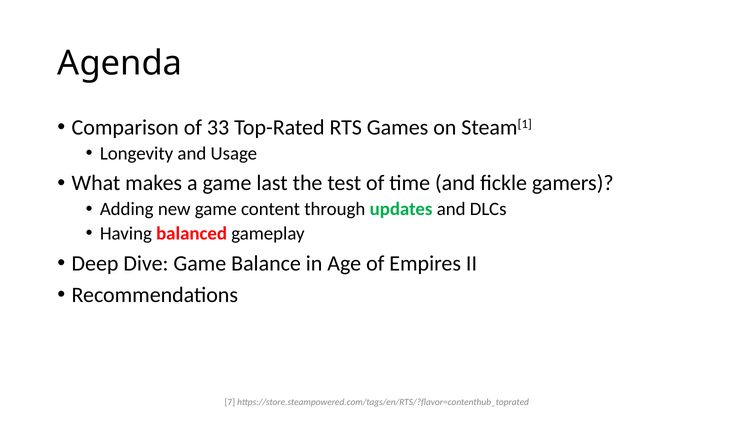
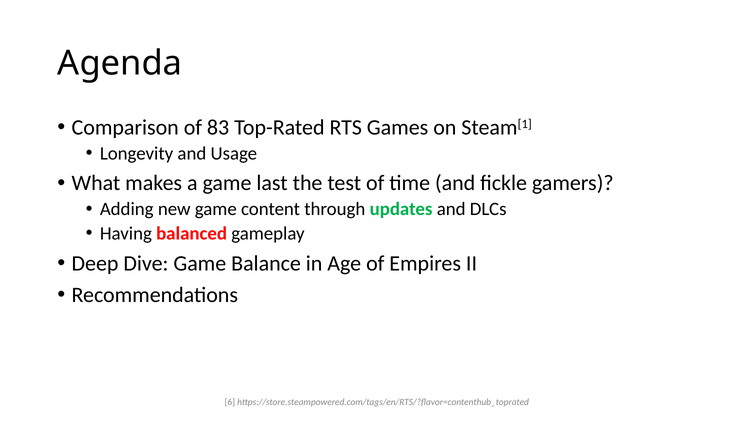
33: 33 -> 83
7: 7 -> 6
